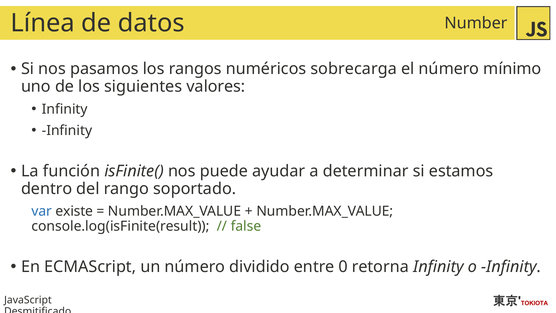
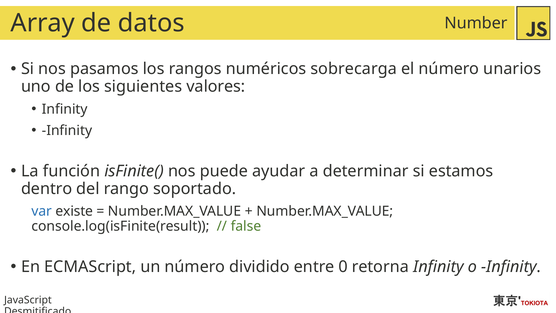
Línea: Línea -> Array
mínimo: mínimo -> unarios
